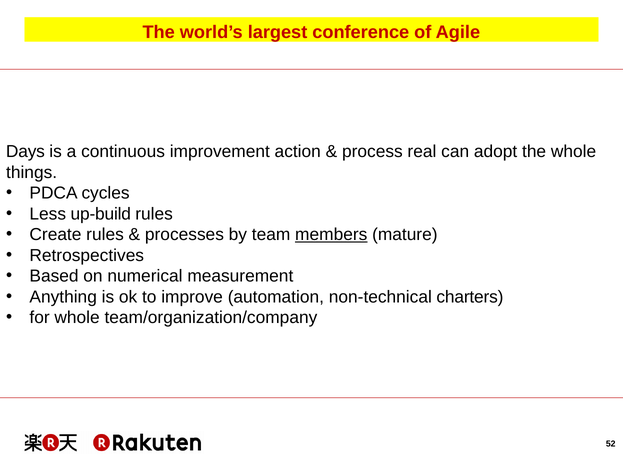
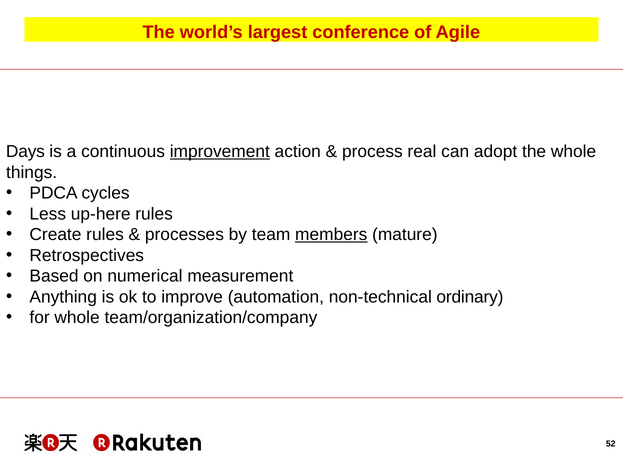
improvement underline: none -> present
up-build: up-build -> up-here
charters: charters -> ordinary
